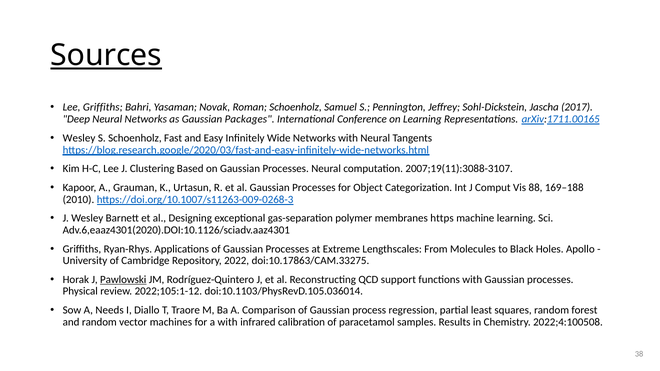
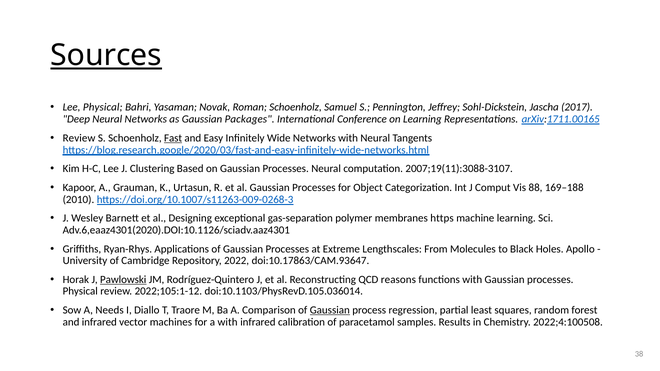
Lee Griffiths: Griffiths -> Physical
Wesley at (79, 138): Wesley -> Review
Fast underline: none -> present
doi:10.17863/CAM.33275: doi:10.17863/CAM.33275 -> doi:10.17863/CAM.93647
support: support -> reasons
Gaussian at (330, 310) underline: none -> present
and random: random -> infrared
